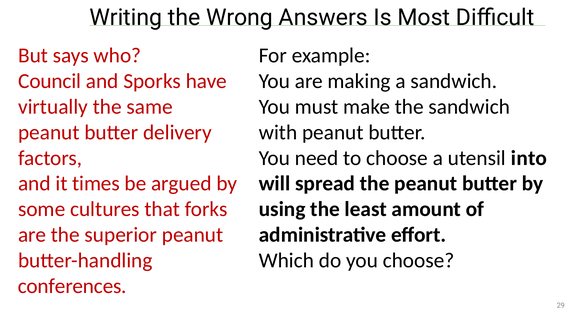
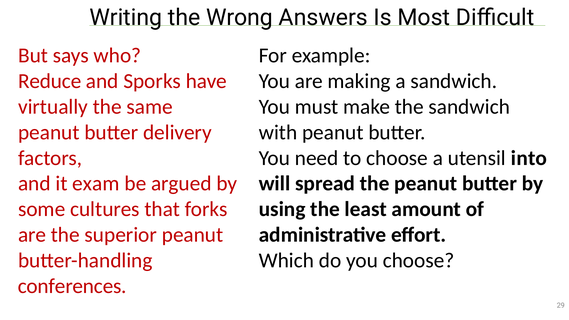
Council: Council -> Reduce
times: times -> exam
